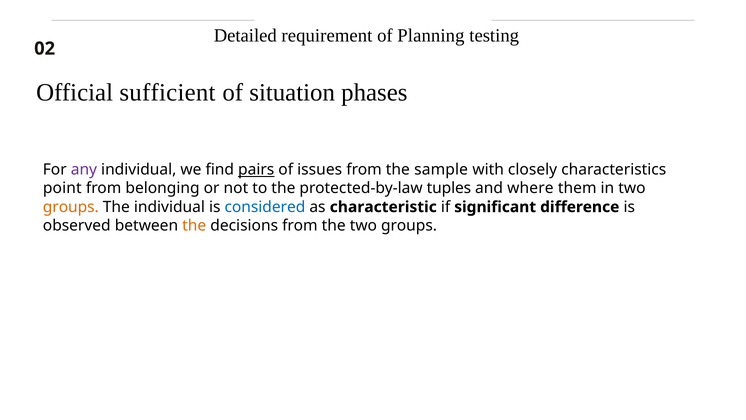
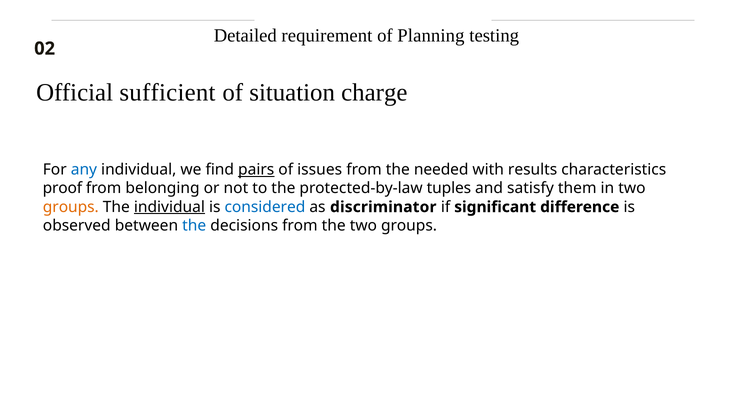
phases: phases -> charge
any colour: purple -> blue
sample: sample -> needed
closely: closely -> results
point: point -> proof
where: where -> satisfy
individual at (169, 207) underline: none -> present
characteristic: characteristic -> discriminator
the at (194, 225) colour: orange -> blue
